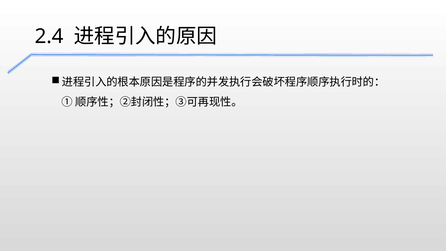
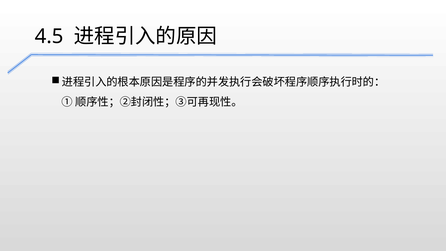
2.4: 2.4 -> 4.5
